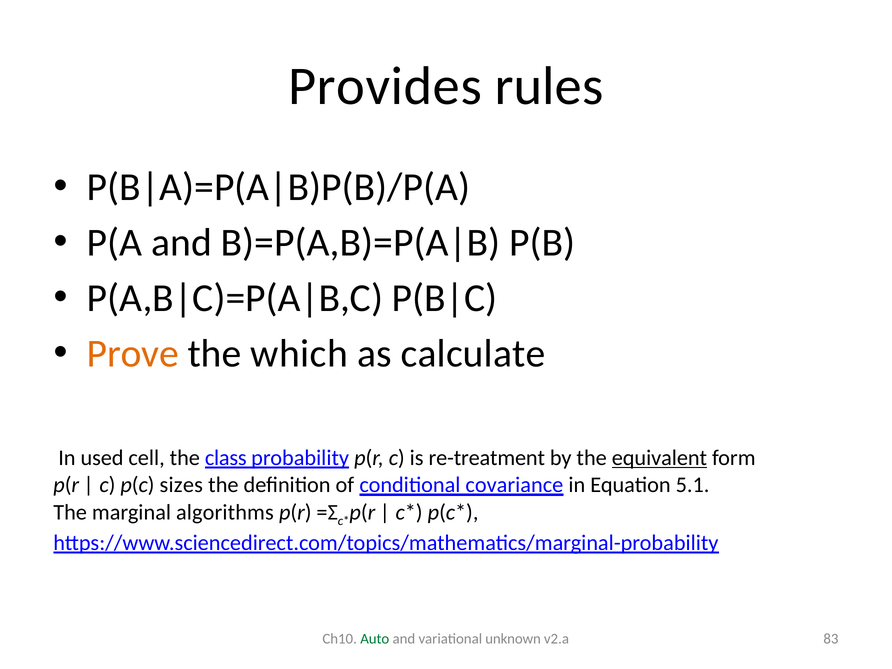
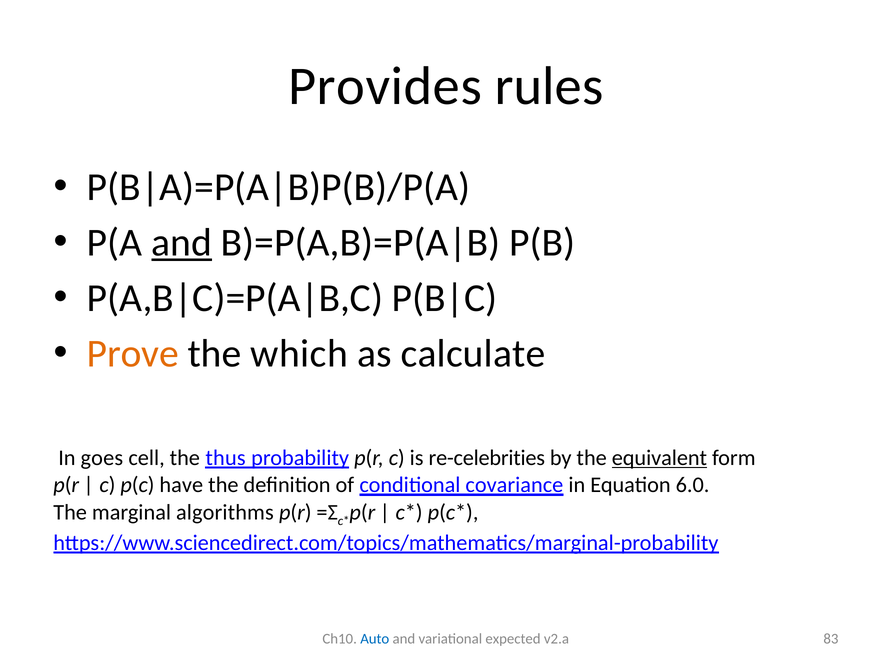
and at (182, 243) underline: none -> present
used: used -> goes
class: class -> thus
re-treatment: re-treatment -> re-celebrities
sizes: sizes -> have
5.1: 5.1 -> 6.0
Auto colour: green -> blue
unknown: unknown -> expected
